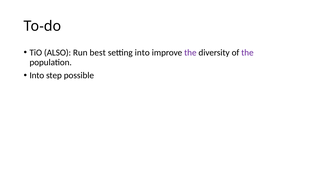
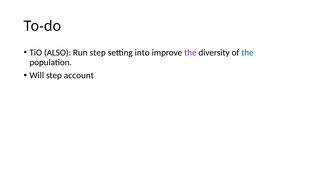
Run best: best -> step
the at (247, 53) colour: purple -> blue
Into at (37, 75): Into -> Will
possible: possible -> account
